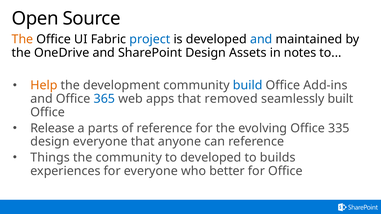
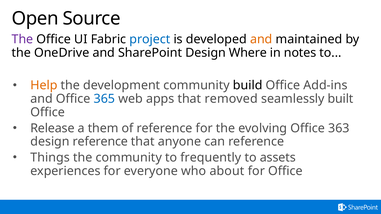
The at (22, 39) colour: orange -> purple
and at (261, 39) colour: blue -> orange
Assets: Assets -> Where
build colour: blue -> black
parts: parts -> them
335: 335 -> 363
design everyone: everyone -> reference
to developed: developed -> frequently
builds: builds -> assets
better: better -> about
